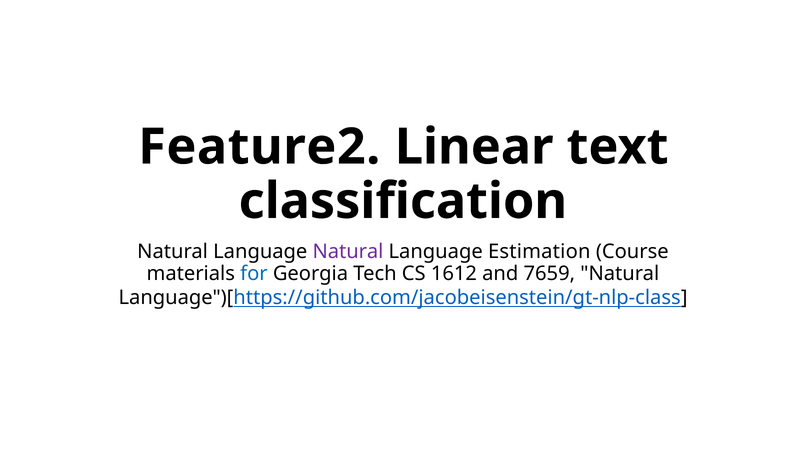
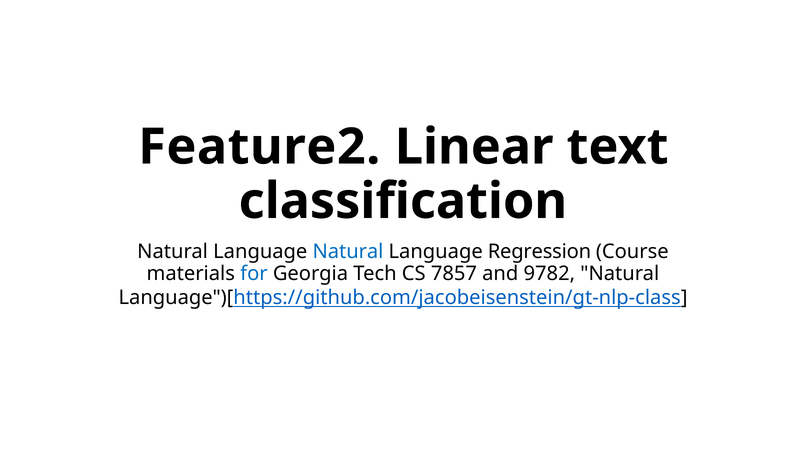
Natural at (348, 252) colour: purple -> blue
Estimation: Estimation -> Regression
1612: 1612 -> 7857
7659: 7659 -> 9782
